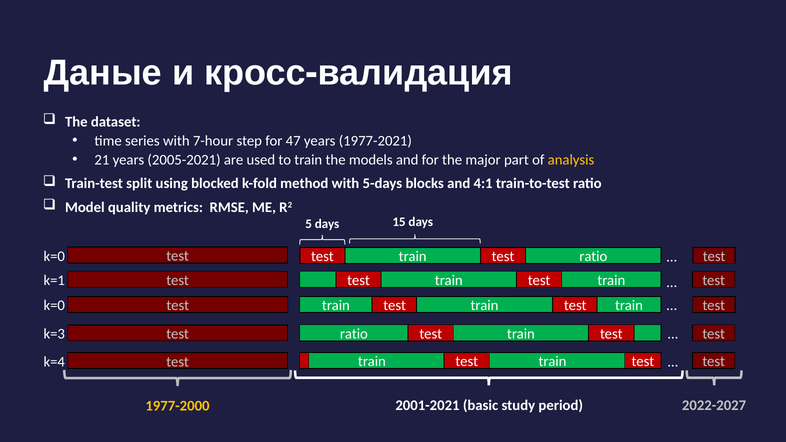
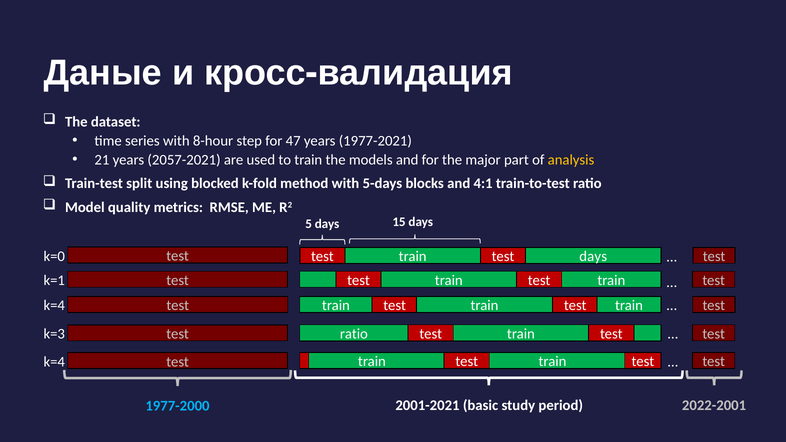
7-hour: 7-hour -> 8-hour
2005-2021: 2005-2021 -> 2057-2021
ratio at (593, 256): ratio -> days
k=0 at (54, 306): k=0 -> k=4
2022-2027: 2022-2027 -> 2022-2001
1977-2000 colour: yellow -> light blue
